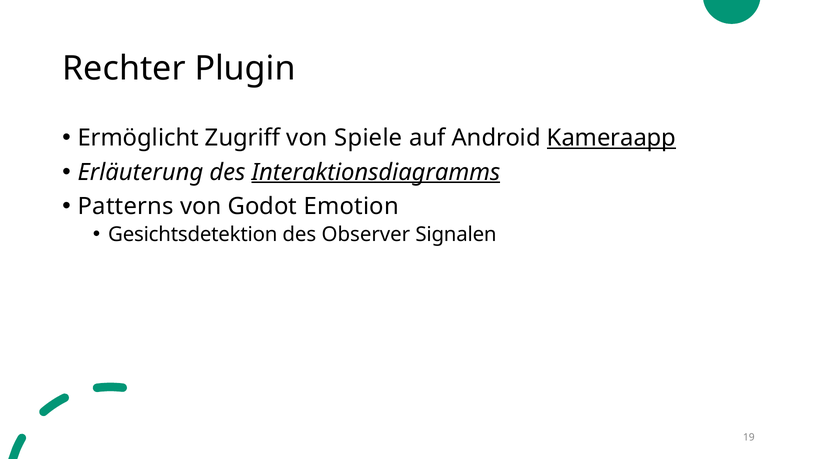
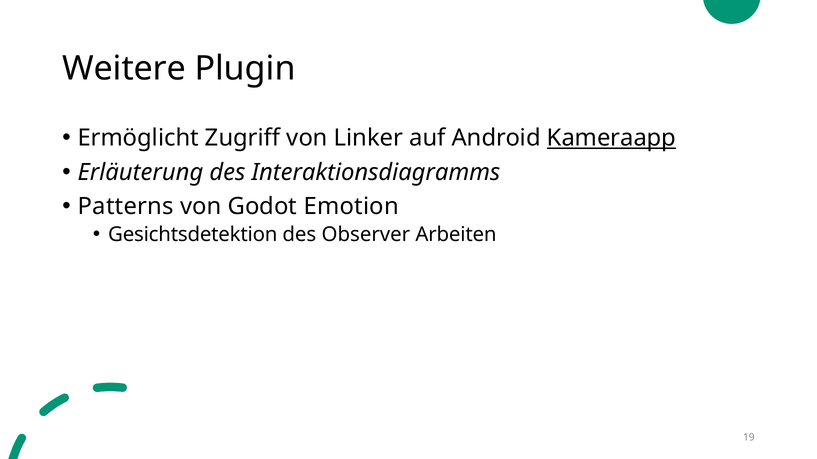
Rechter: Rechter -> Weitere
Spiele: Spiele -> Linker
Interaktionsdiagramms underline: present -> none
Signalen: Signalen -> Arbeiten
